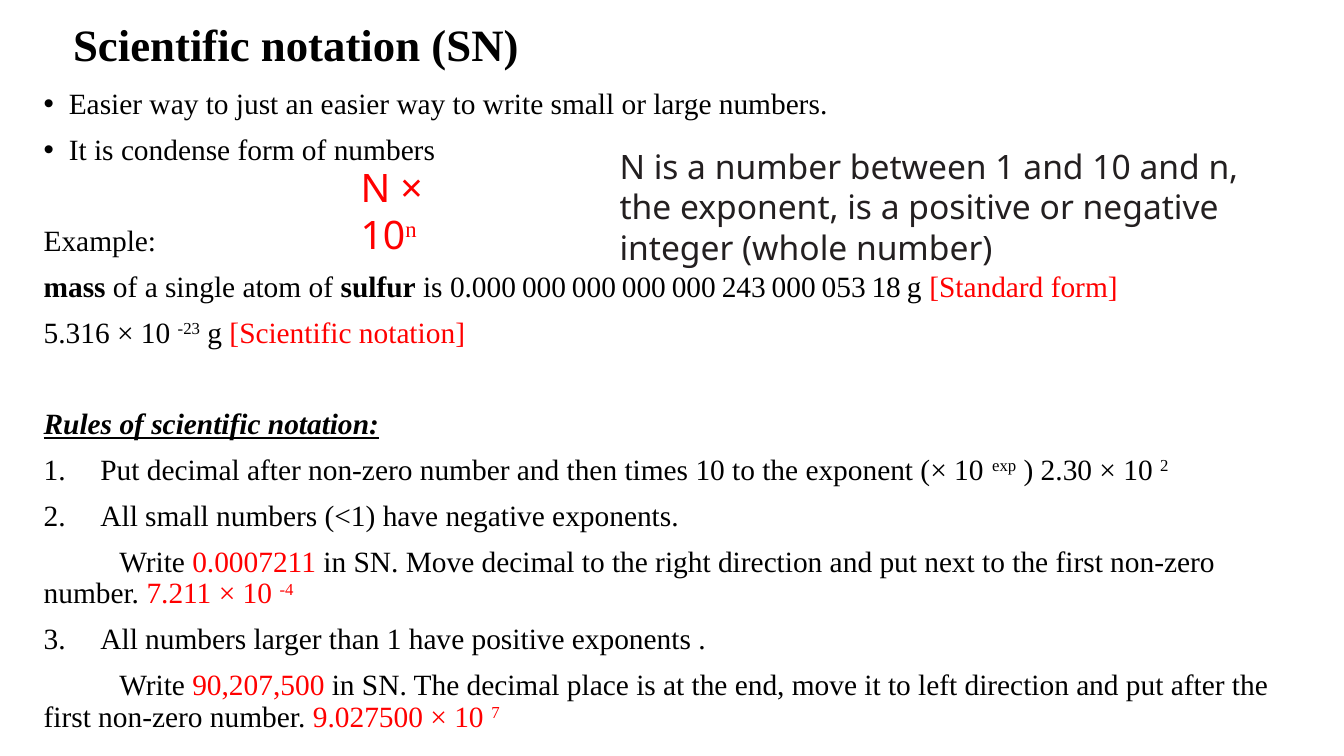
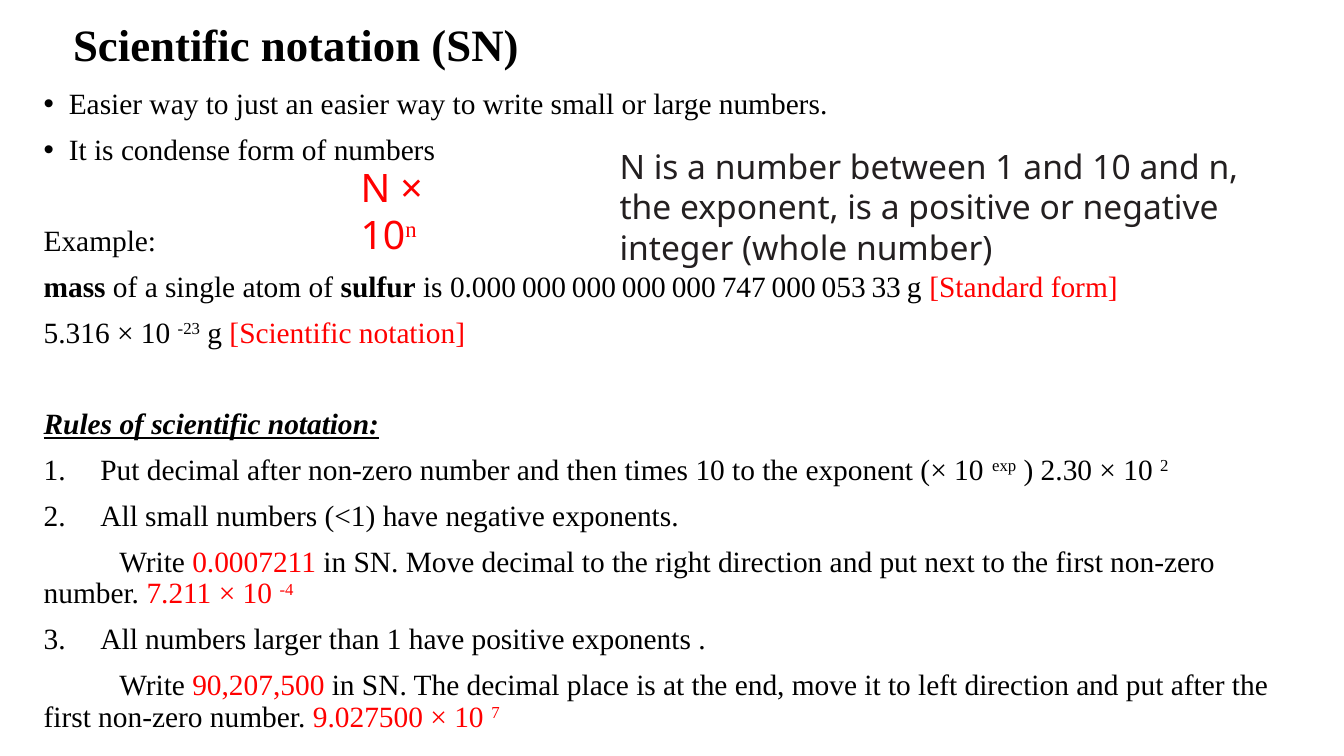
243: 243 -> 747
18: 18 -> 33
